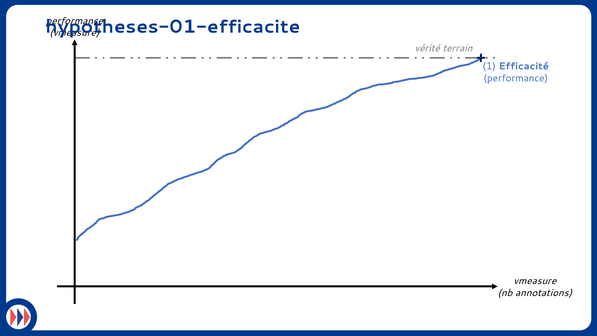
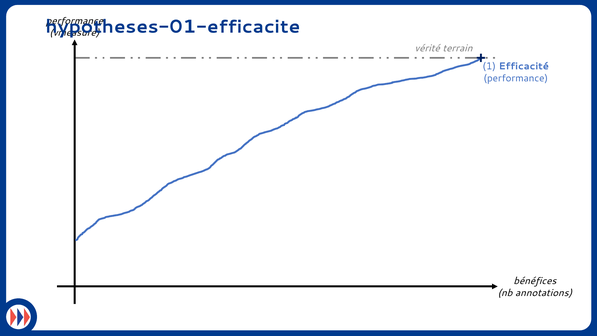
vmeasure at (535, 281): vmeasure -> bénéfices
